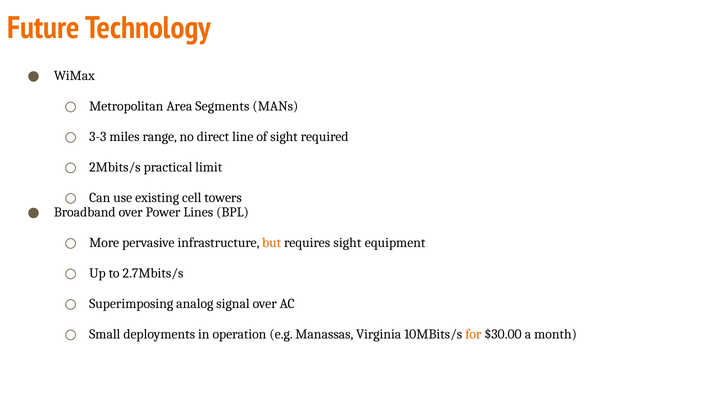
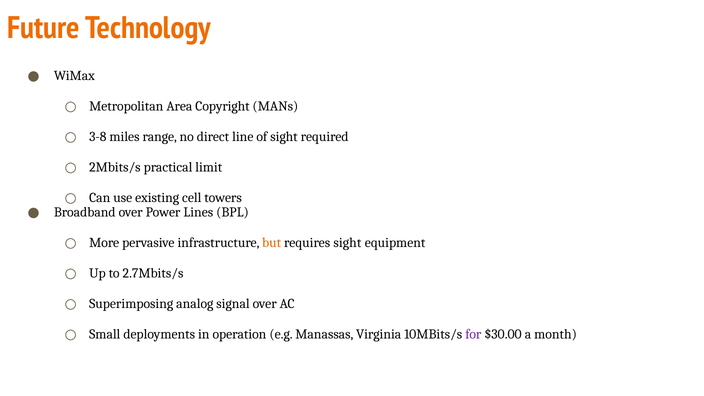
Segments: Segments -> Copyright
3-3: 3-3 -> 3-8
for colour: orange -> purple
